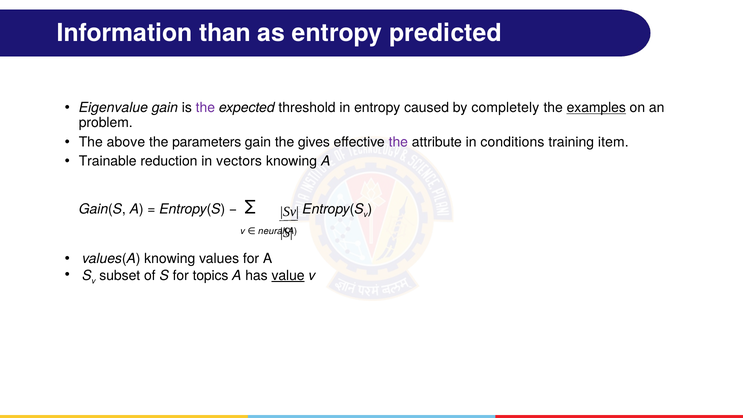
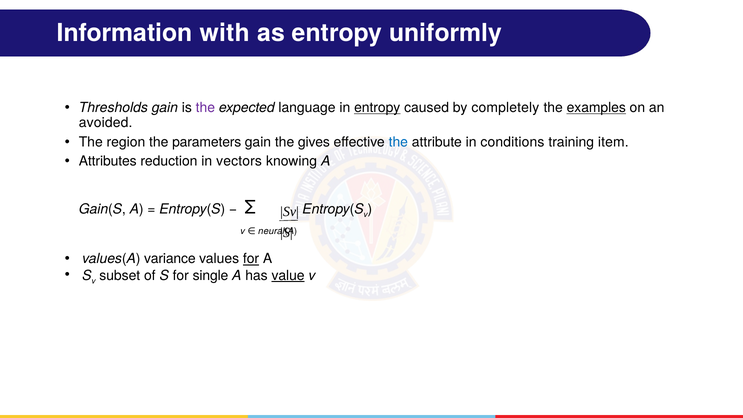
than: than -> with
predicted: predicted -> uniformly
Eigenvalue: Eigenvalue -> Thresholds
threshold: threshold -> language
entropy at (377, 108) underline: none -> present
problem: problem -> avoided
above: above -> region
the at (398, 142) colour: purple -> blue
Trainable: Trainable -> Attributes
values(A knowing: knowing -> variance
for at (251, 259) underline: none -> present
topics: topics -> single
